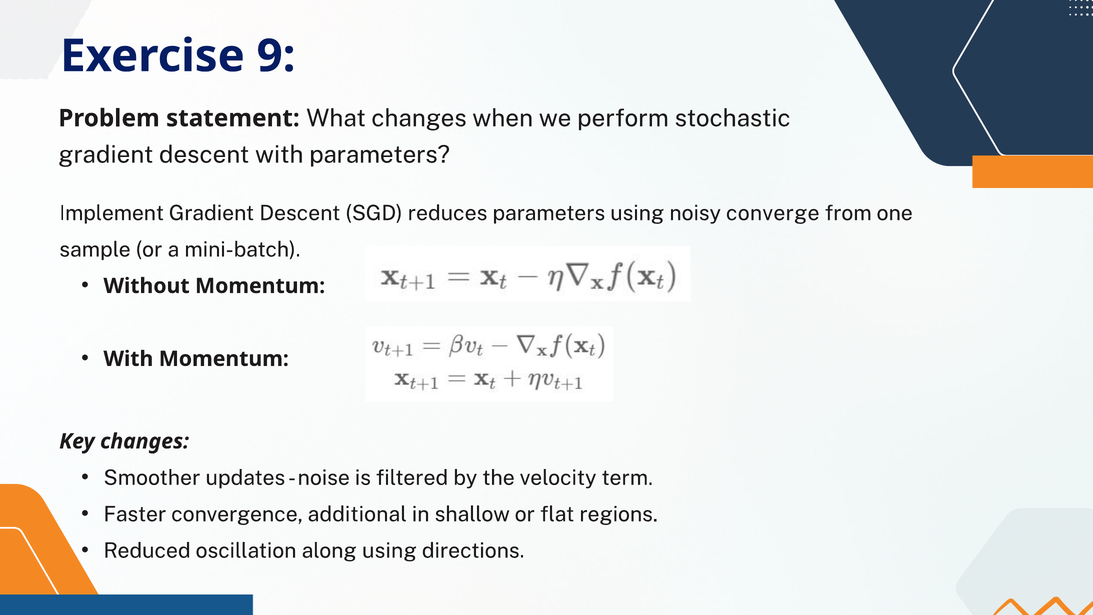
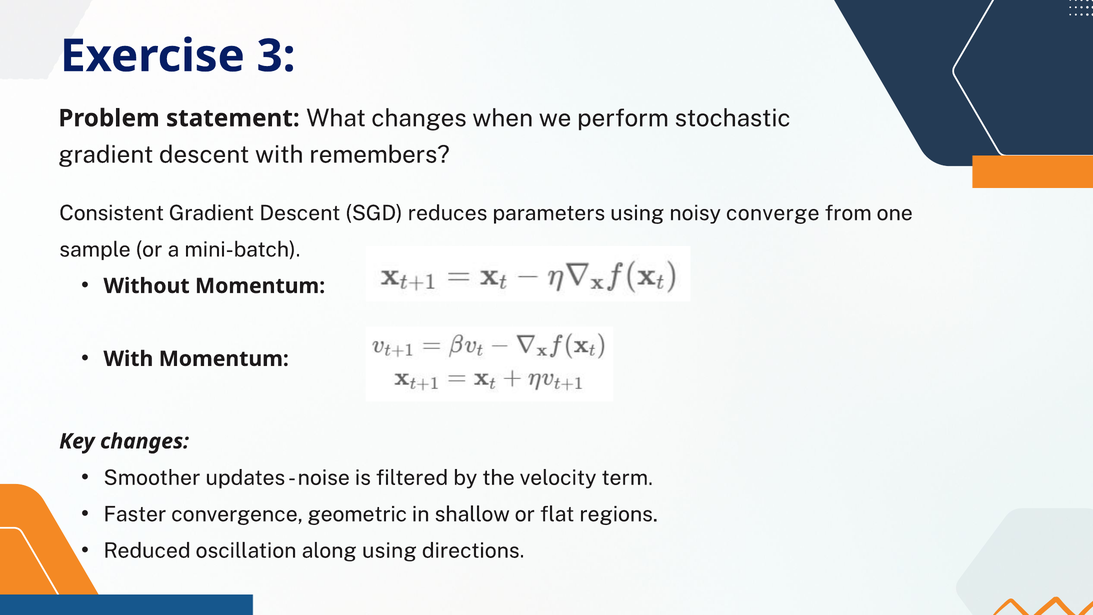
9: 9 -> 3
with parameters: parameters -> remembers
Implement: Implement -> Consistent
additional: additional -> geometric
